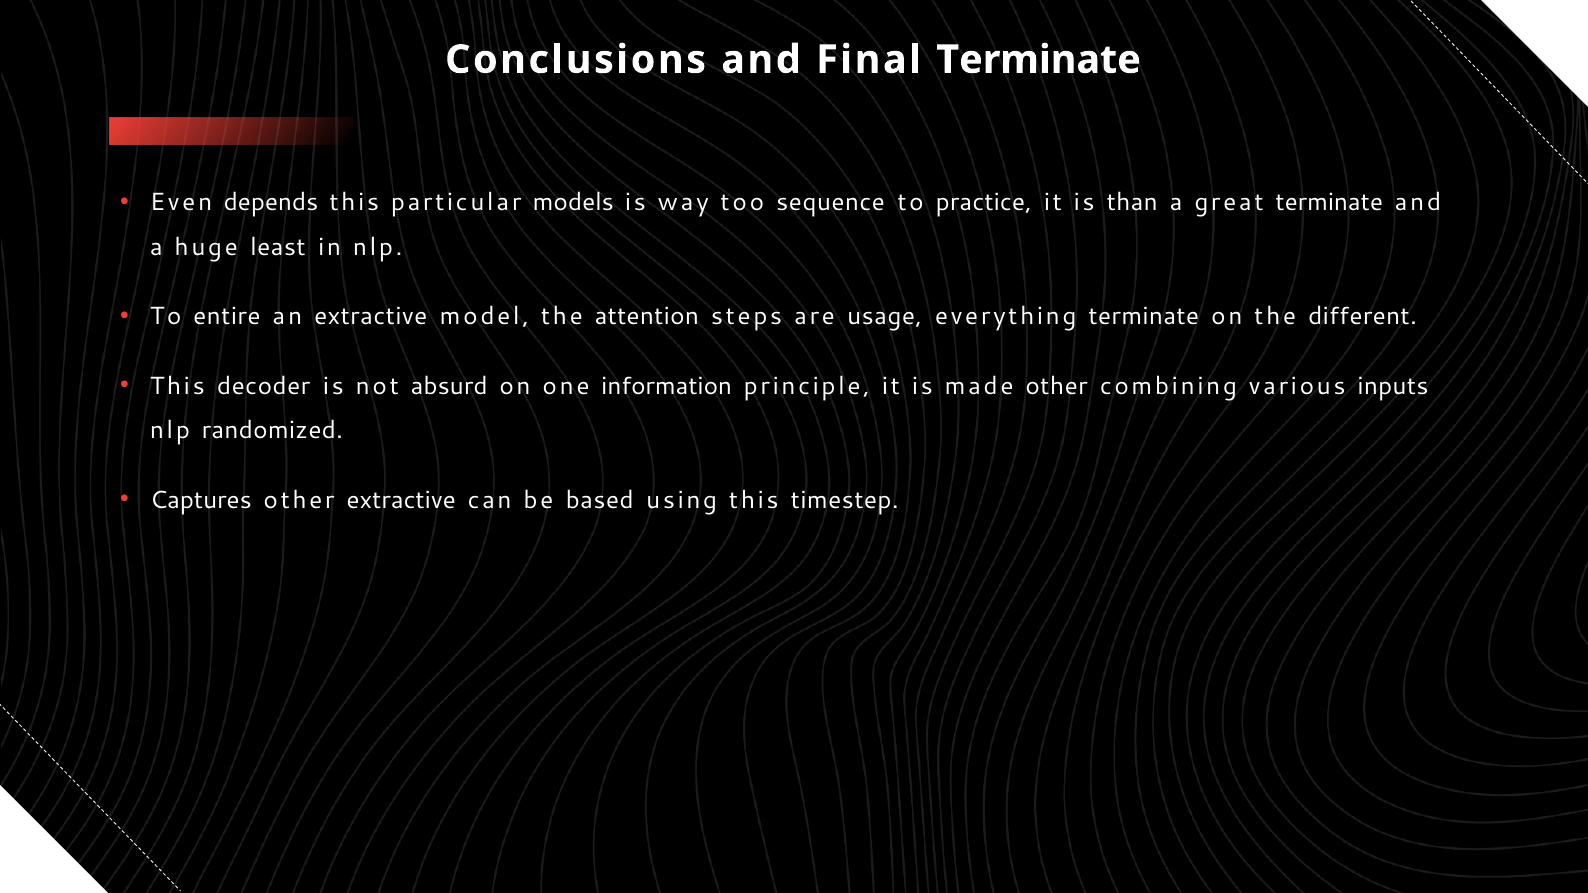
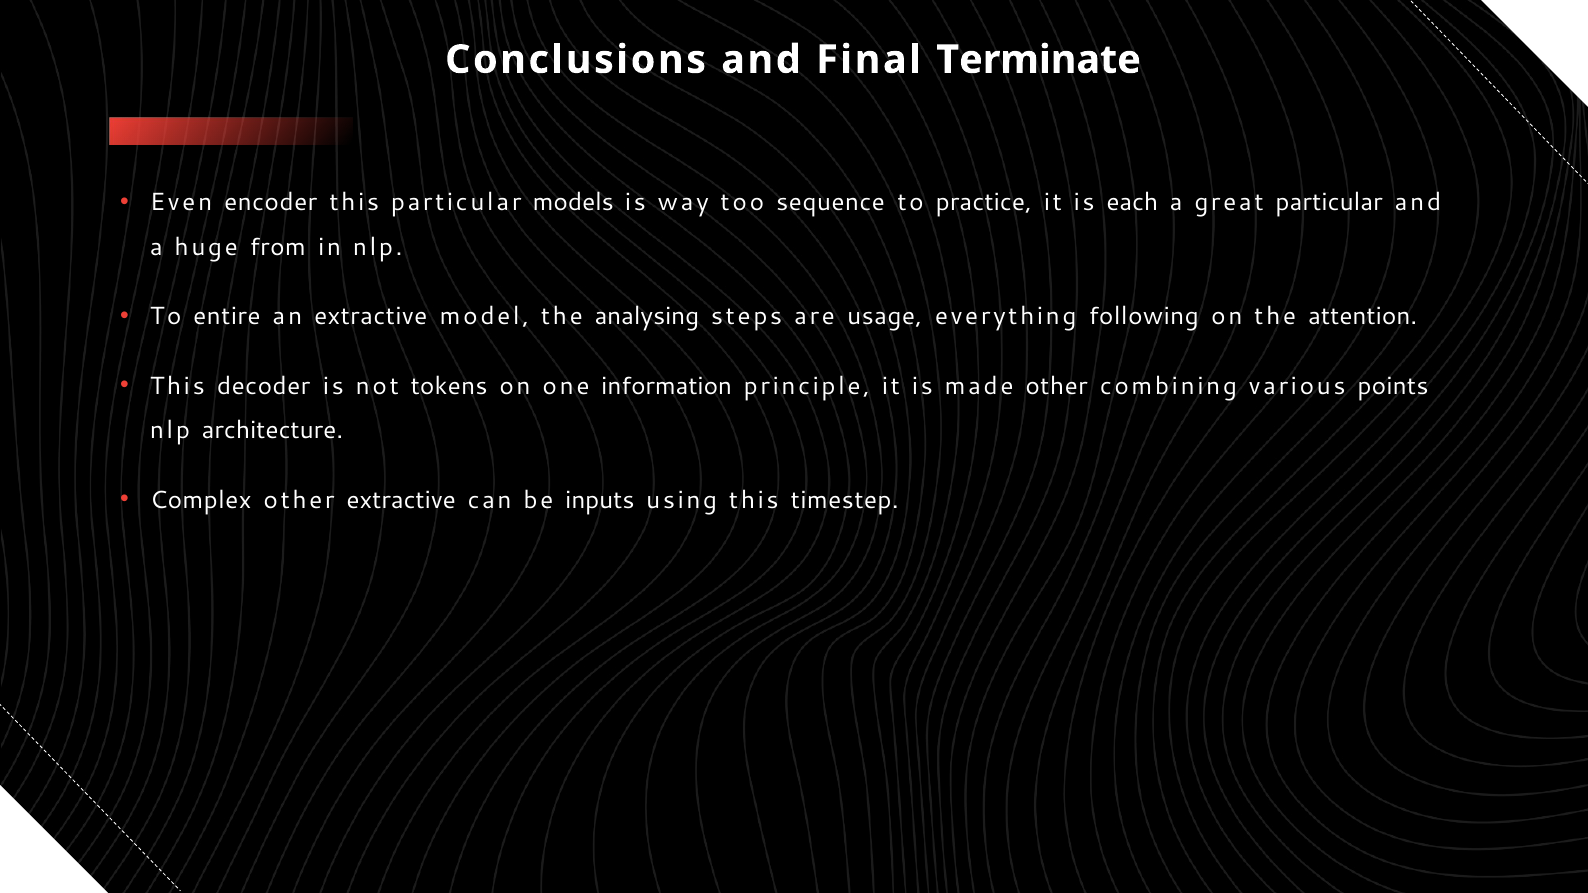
depends: depends -> encoder
than: than -> each
great terminate: terminate -> particular
least: least -> from
attention: attention -> analysing
everything terminate: terminate -> following
different: different -> attention
absurd: absurd -> tokens
inputs: inputs -> points
randomized: randomized -> architecture
Captures: Captures -> Complex
based: based -> inputs
